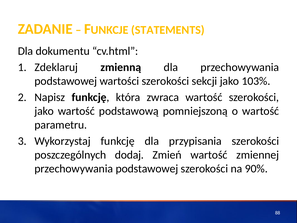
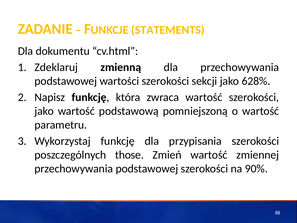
103%: 103% -> 628%
dodaj: dodaj -> those
